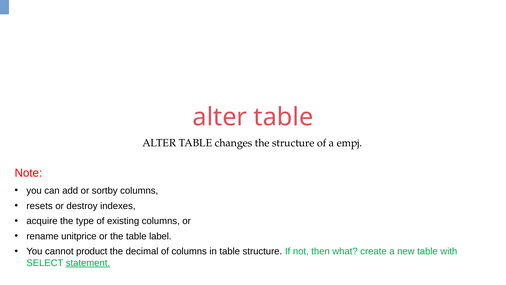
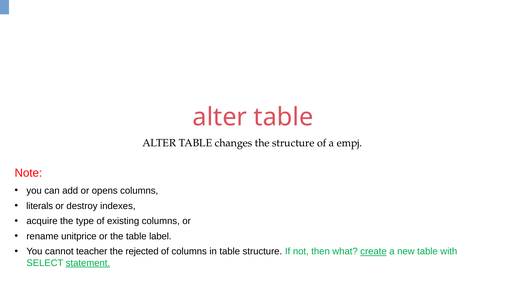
sortby: sortby -> opens
resets: resets -> literals
product: product -> teacher
decimal: decimal -> rejected
create underline: none -> present
